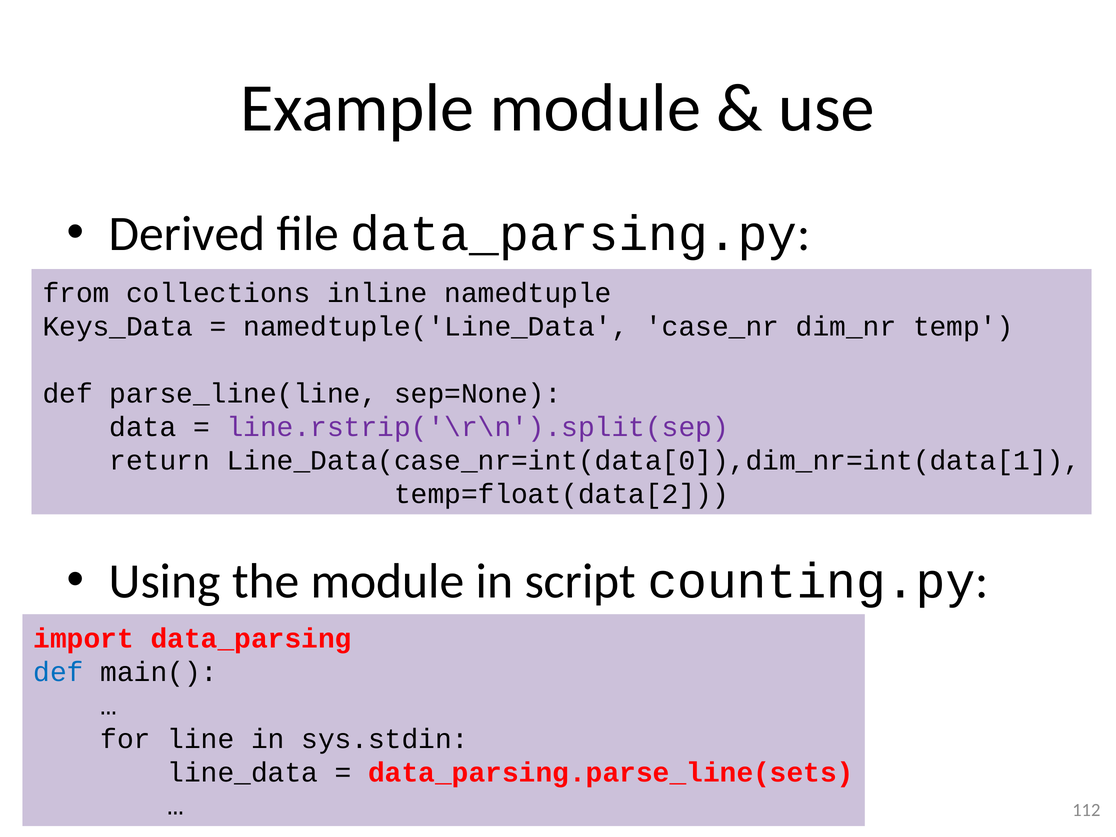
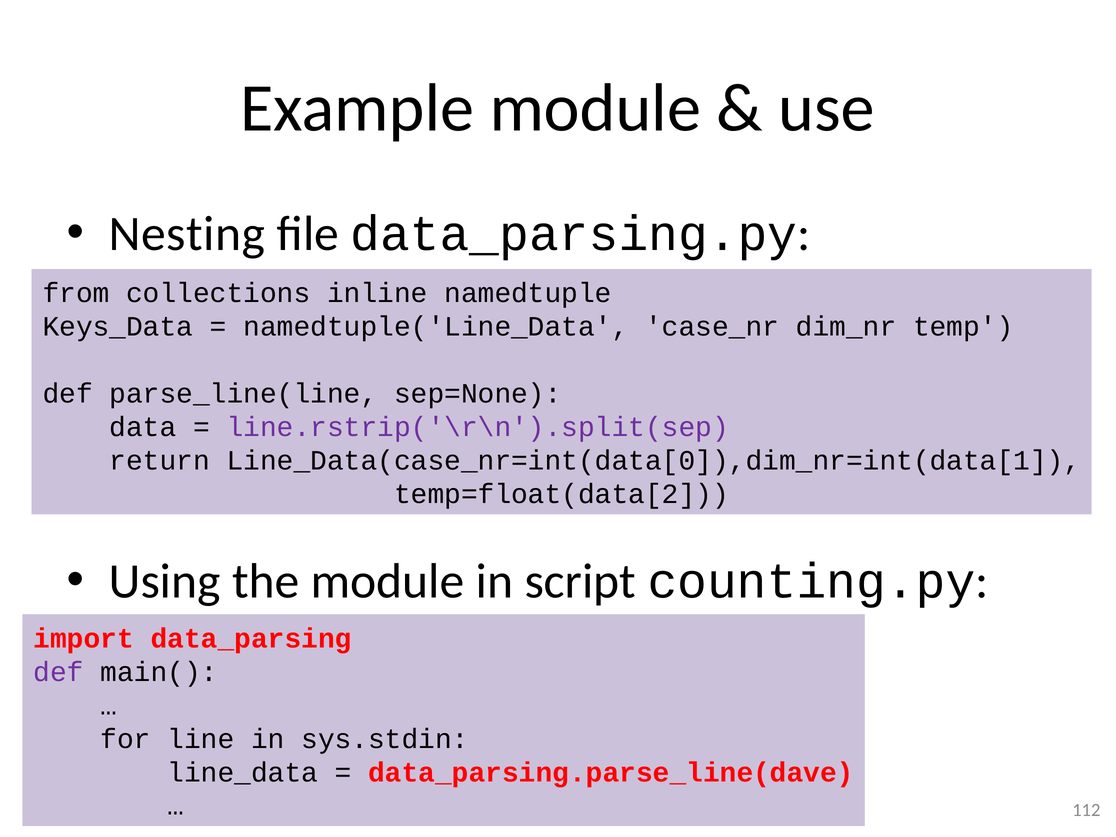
Derived: Derived -> Nesting
def at (59, 672) colour: blue -> purple
data_parsing.parse_line(sets: data_parsing.parse_line(sets -> data_parsing.parse_line(dave
